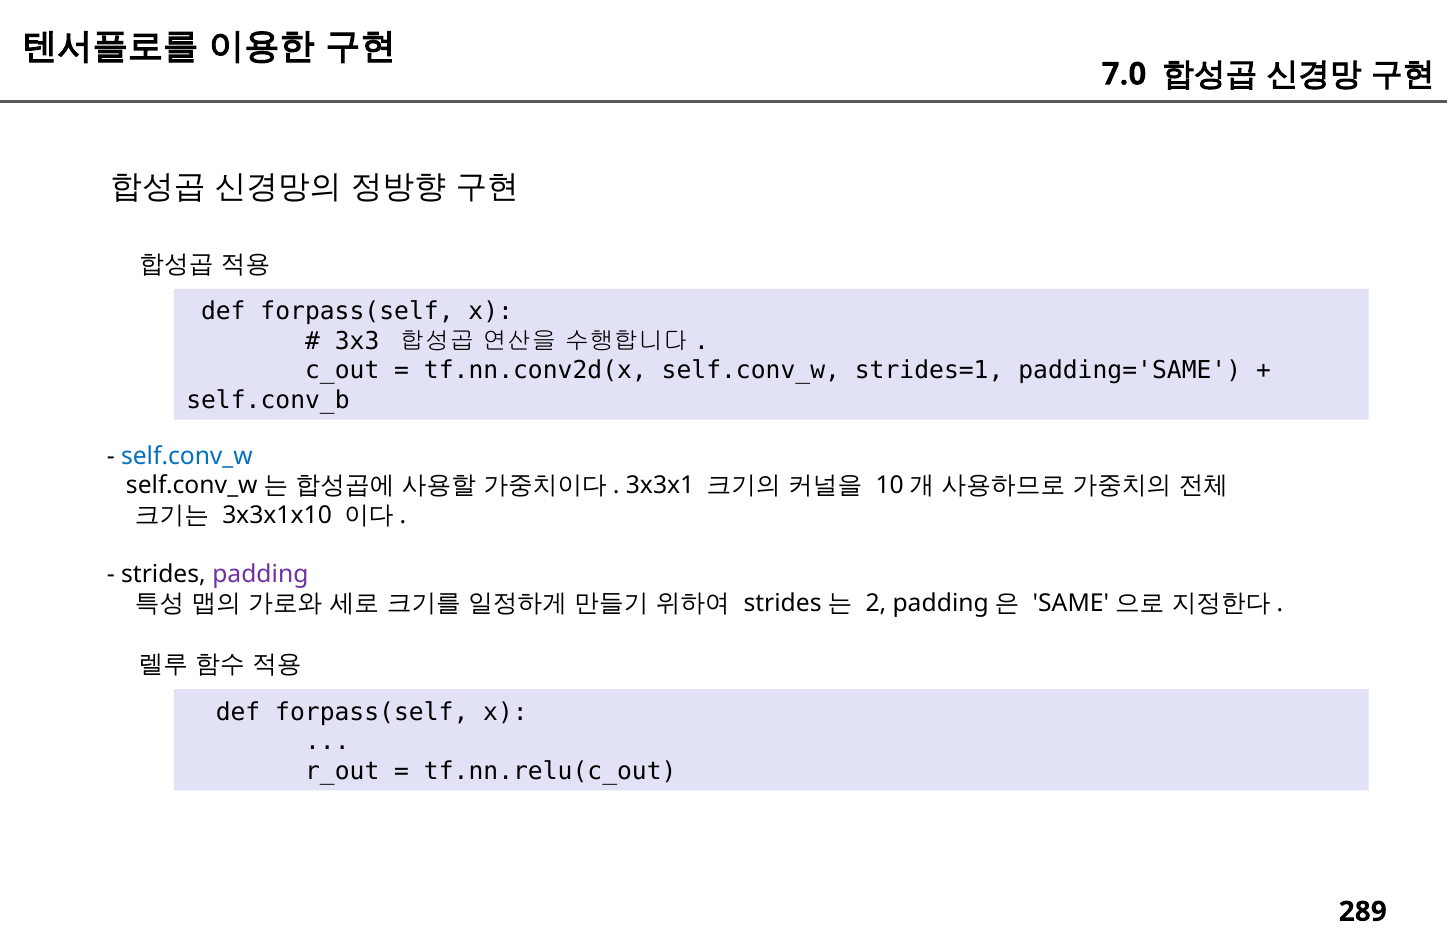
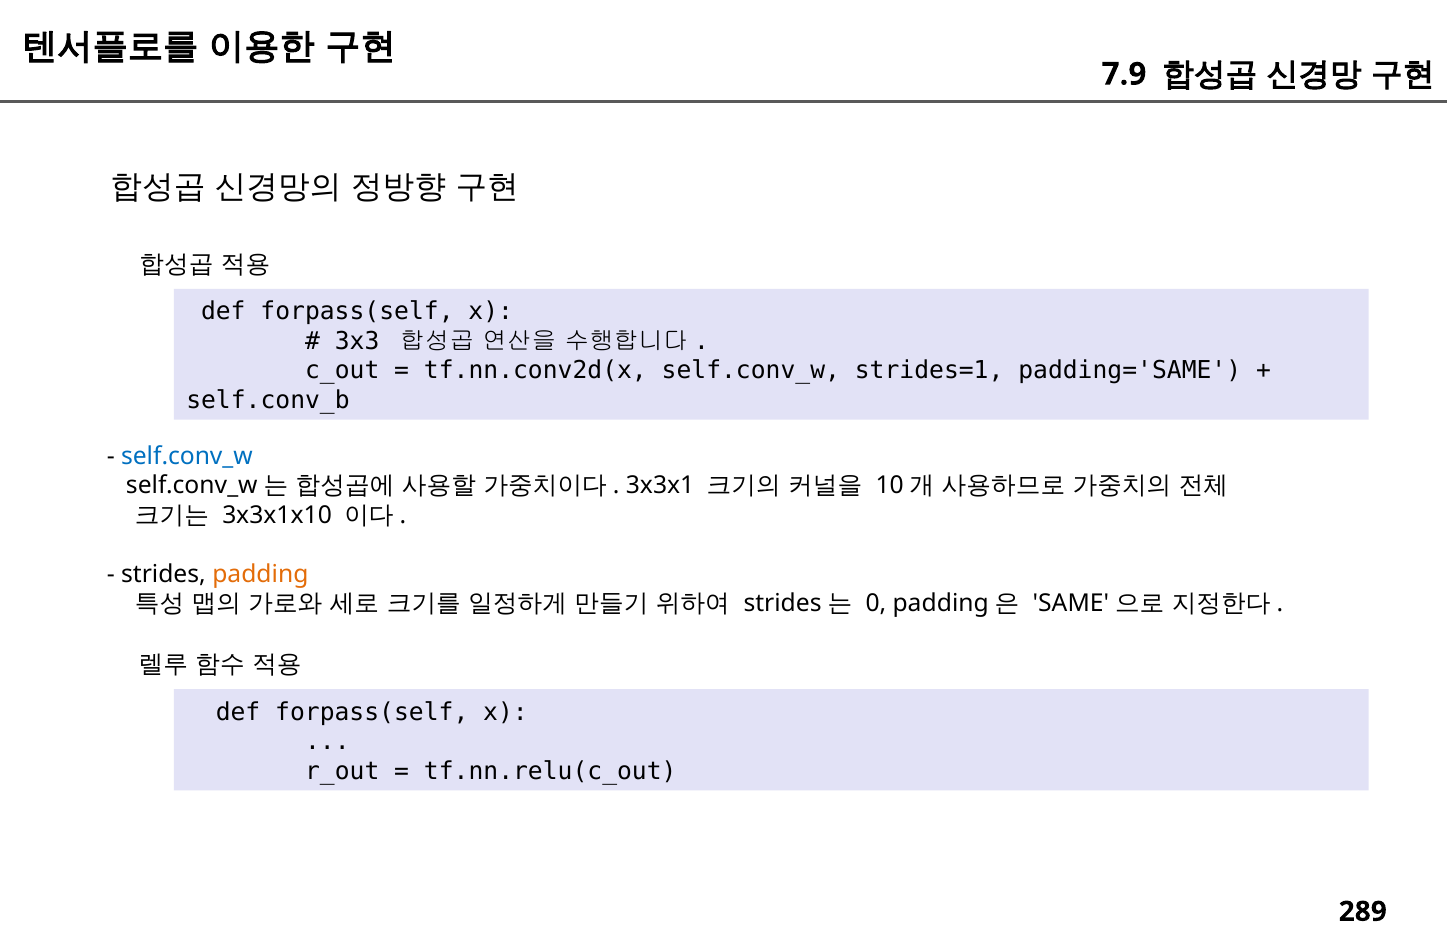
7.0: 7.0 -> 7.9
padding colour: purple -> orange
2: 2 -> 0
